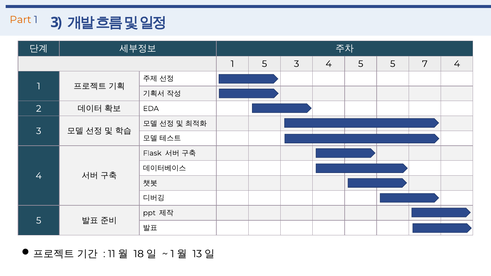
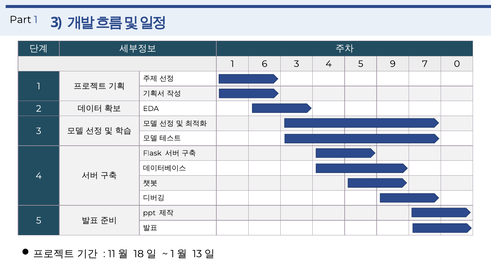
Part colour: orange -> black
1 5: 5 -> 6
5 5: 5 -> 9
7 4: 4 -> 0
